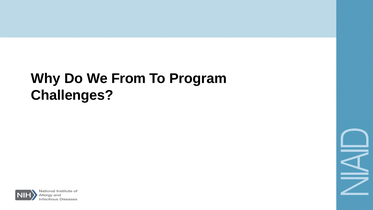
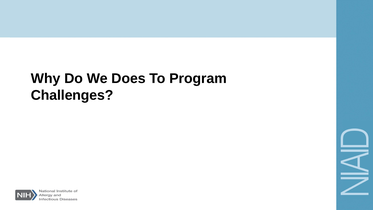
From: From -> Does
